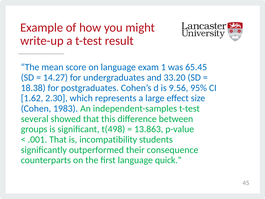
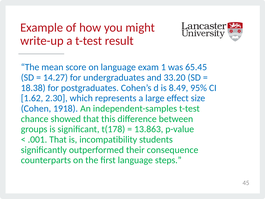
9.56: 9.56 -> 8.49
1983: 1983 -> 1918
several: several -> chance
t(498: t(498 -> t(178
quick: quick -> steps
